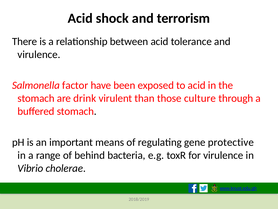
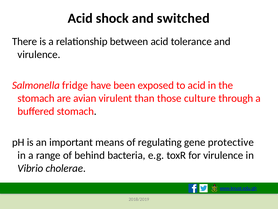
terrorism: terrorism -> switched
factor: factor -> fridge
drink: drink -> avian
